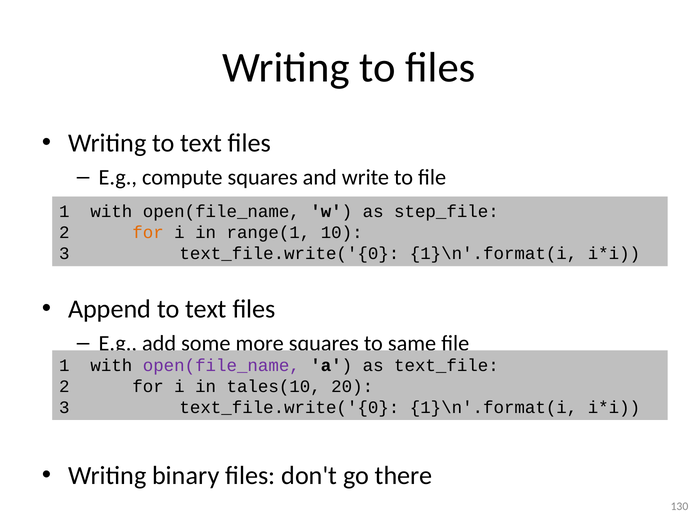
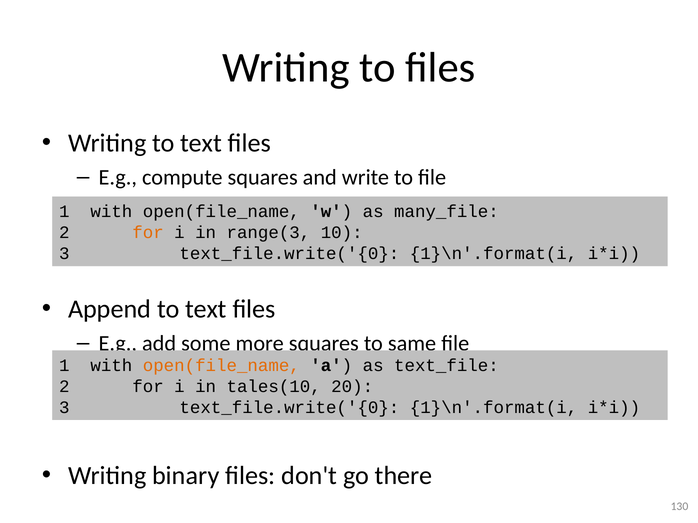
step_file: step_file -> many_file
range(1: range(1 -> range(3
open(file_name at (221, 366) colour: purple -> orange
